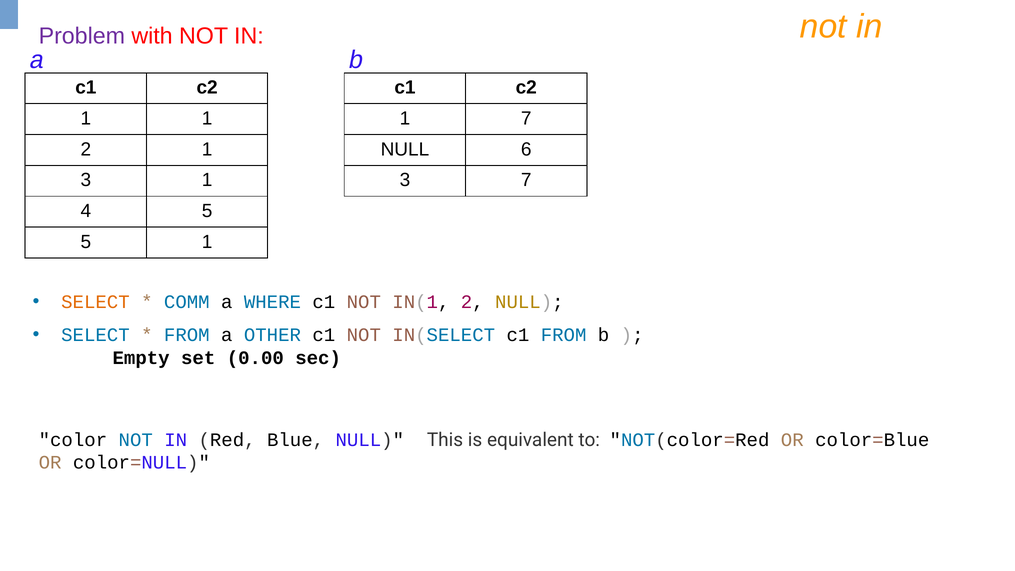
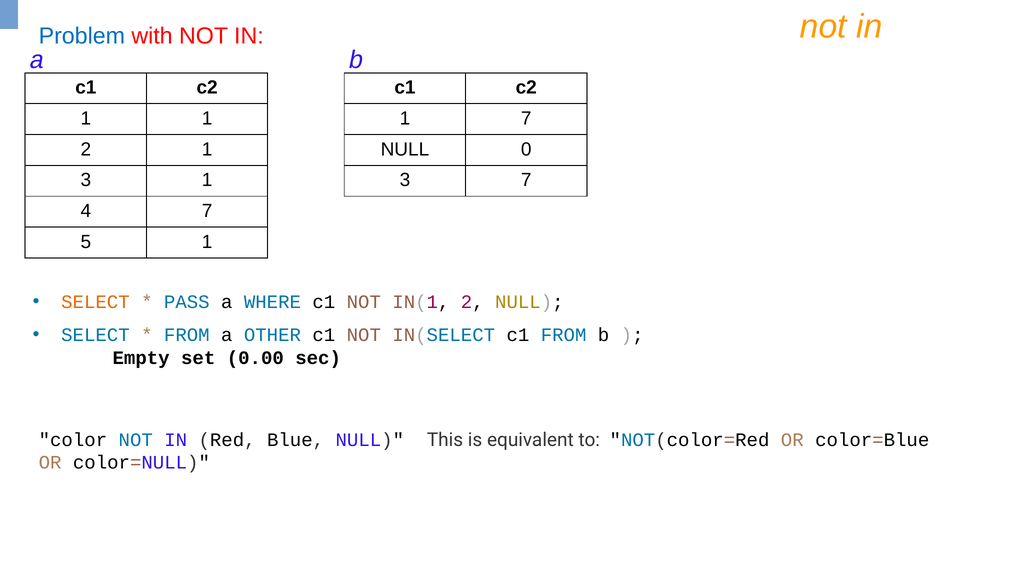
Problem colour: purple -> blue
6: 6 -> 0
4 5: 5 -> 7
COMM: COMM -> PASS
